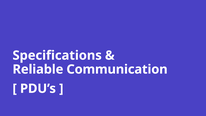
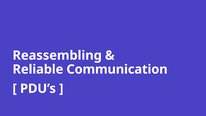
Specifications: Specifications -> Reassembling
